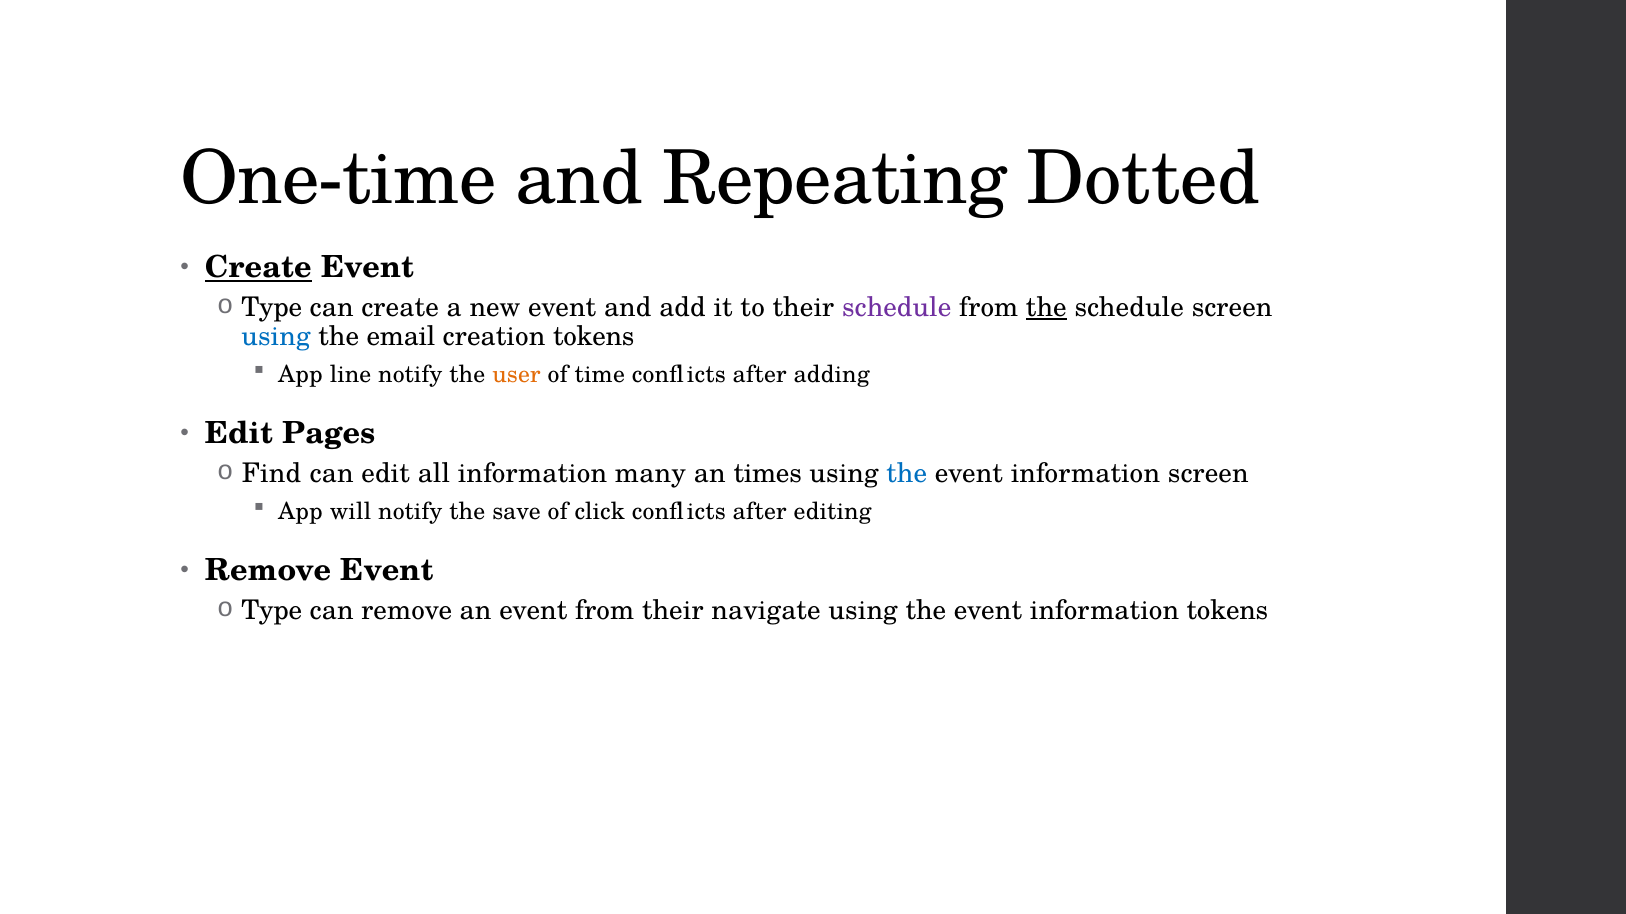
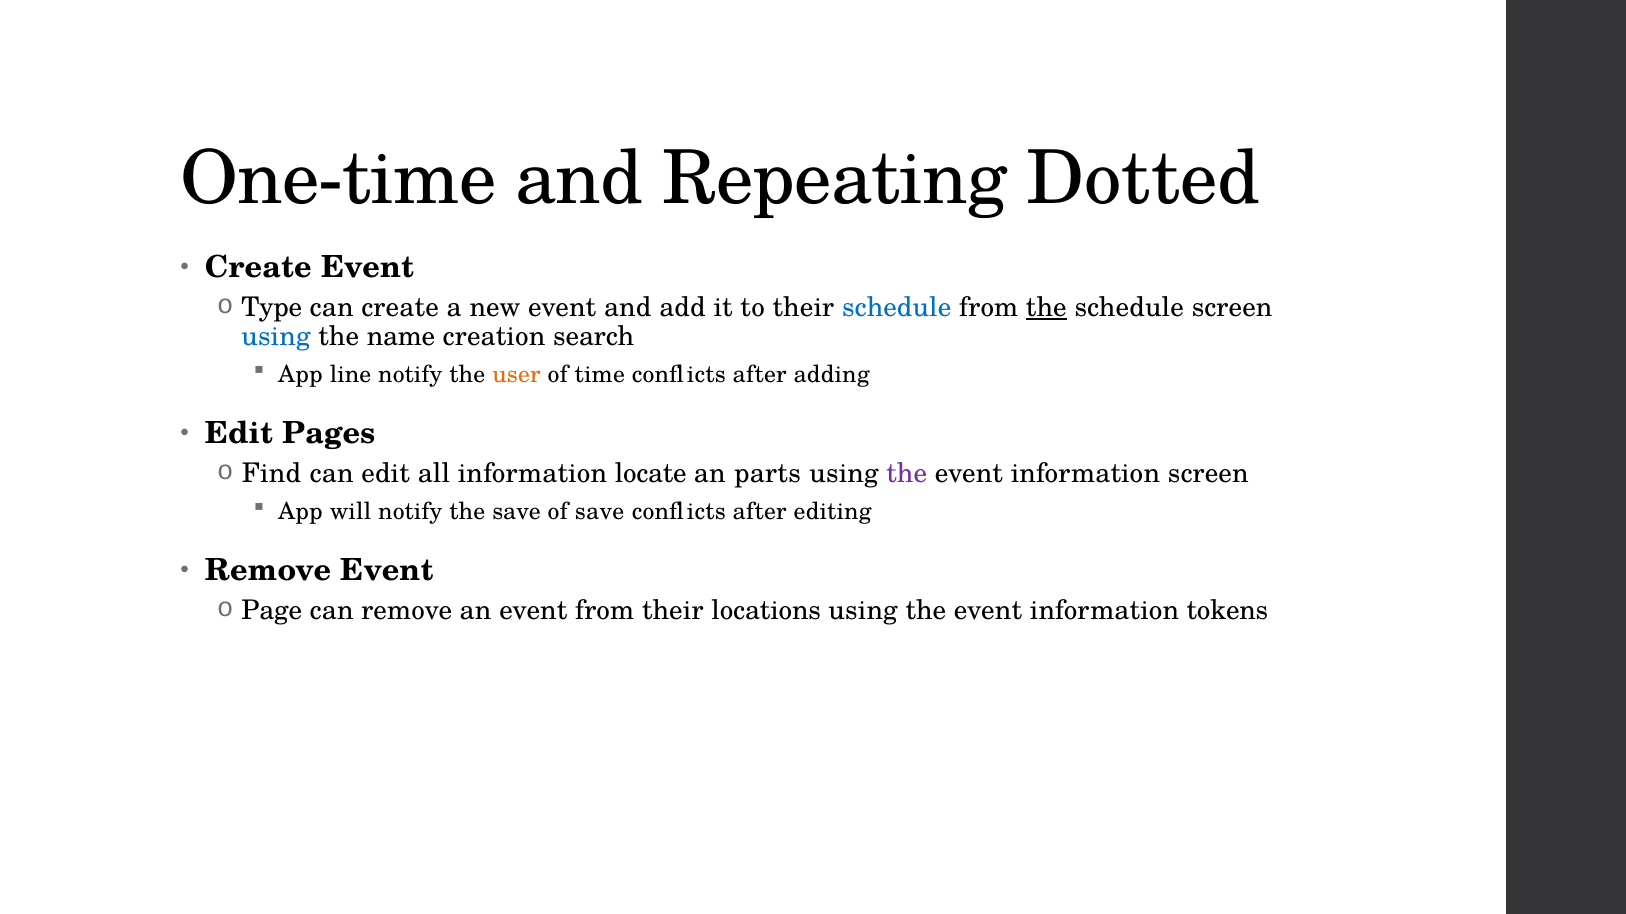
Create at (258, 268) underline: present -> none
schedule at (897, 308) colour: purple -> blue
email: email -> name
creation tokens: tokens -> search
many: many -> locate
times: times -> parts
the at (907, 474) colour: blue -> purple
of click: click -> save
Type at (272, 611): Type -> Page
navigate: navigate -> locations
